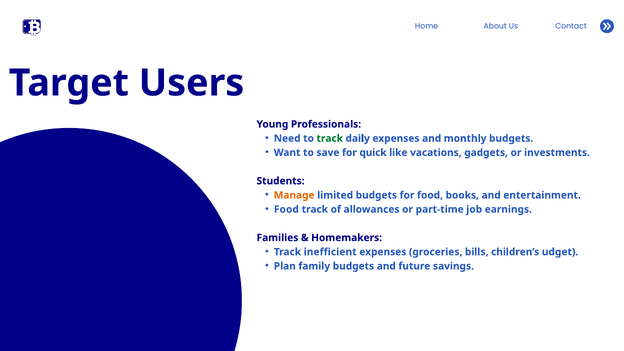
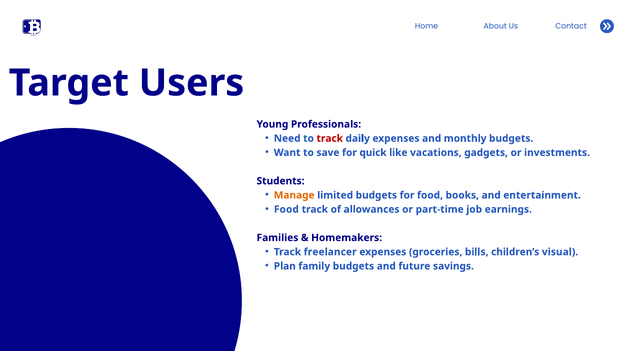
track at (330, 138) colour: green -> red
inefficient: inefficient -> freelancer
udget: udget -> visual
